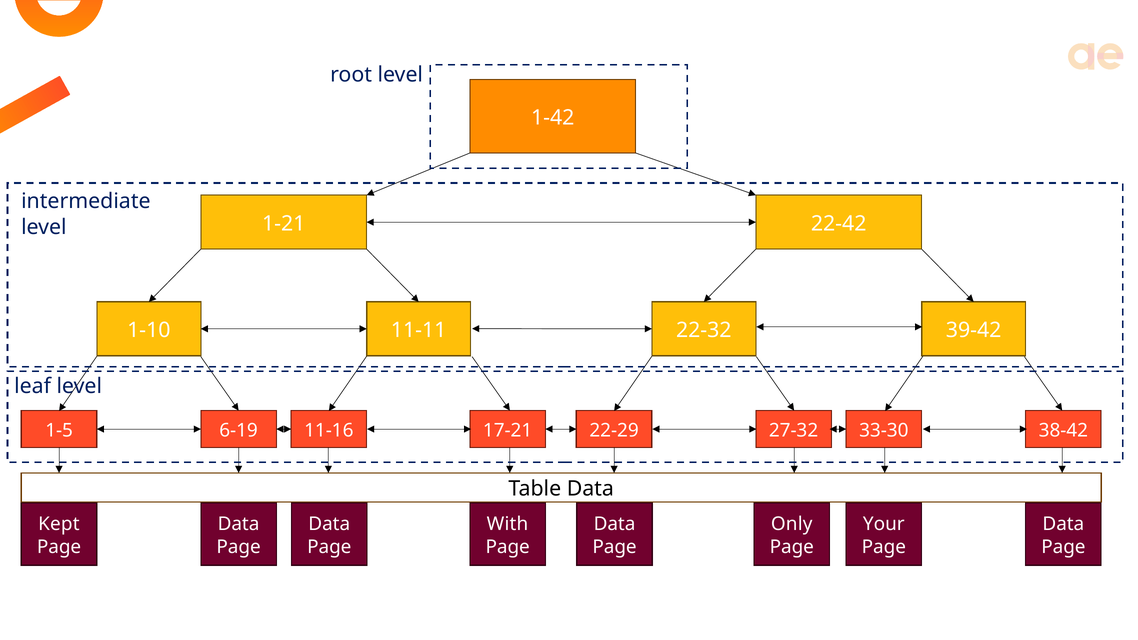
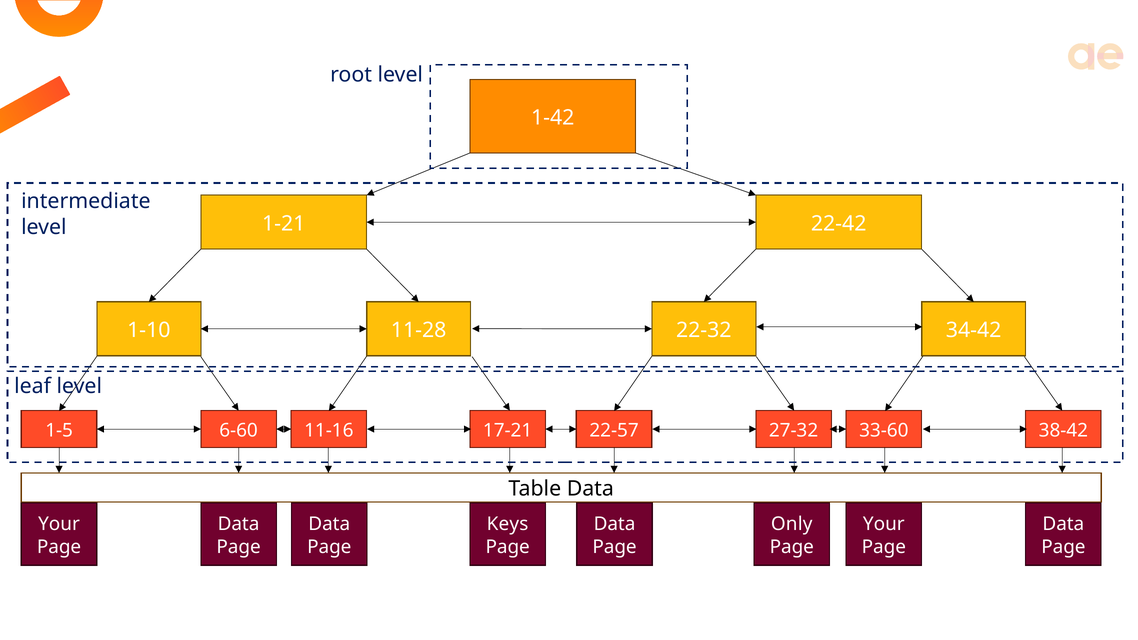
11-11: 11-11 -> 11-28
39-42: 39-42 -> 34-42
6-19: 6-19 -> 6-60
22-29: 22-29 -> 22-57
33-30: 33-30 -> 33-60
Kept at (59, 524): Kept -> Your
With: With -> Keys
